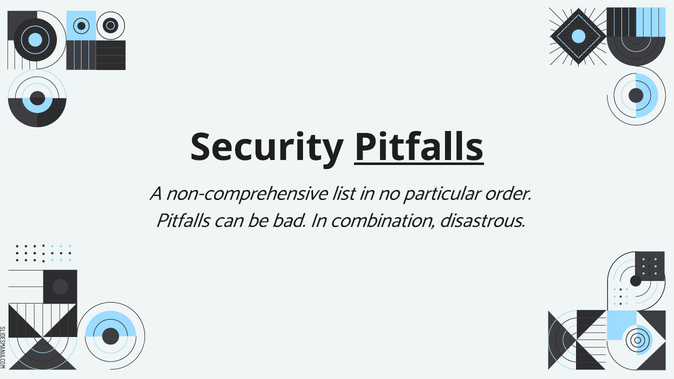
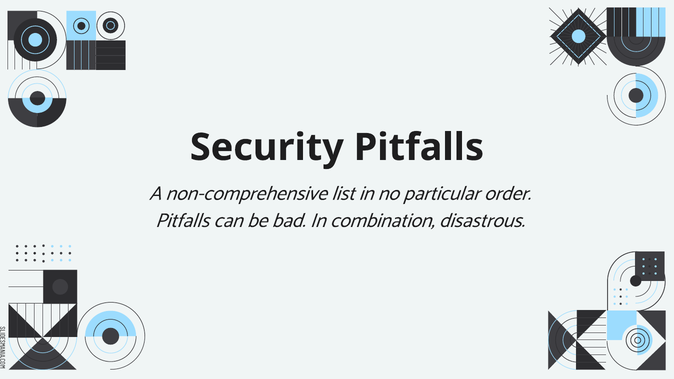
Pitfalls at (419, 148) underline: present -> none
